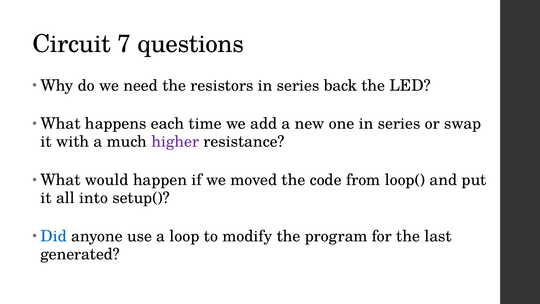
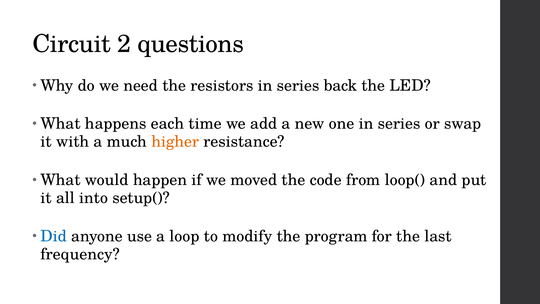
7: 7 -> 2
higher colour: purple -> orange
generated: generated -> frequency
